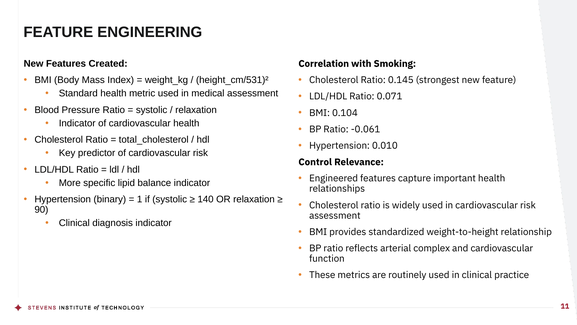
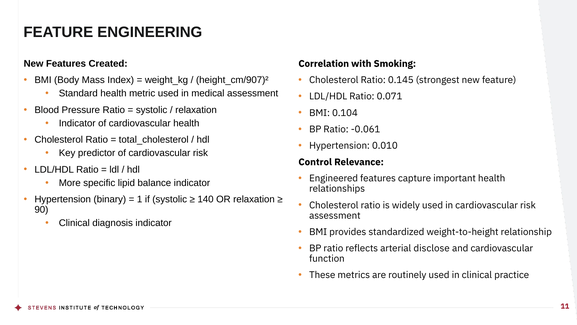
height_cm/531)²: height_cm/531)² -> height_cm/907)²
complex: complex -> disclose
